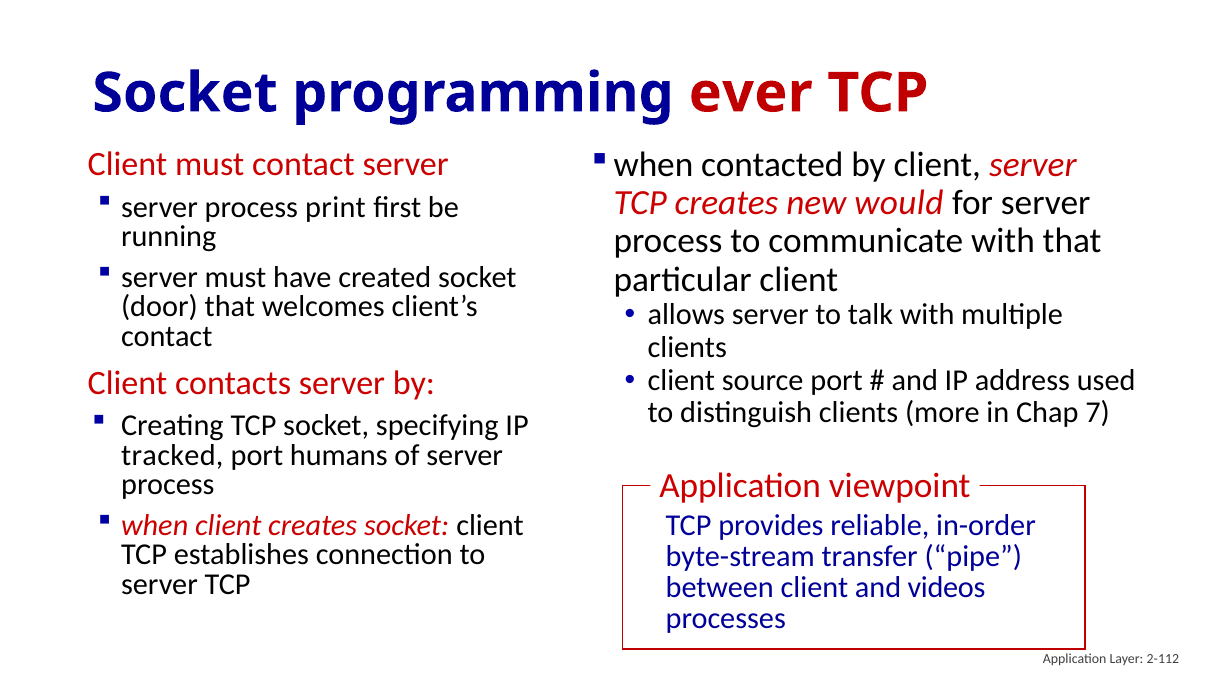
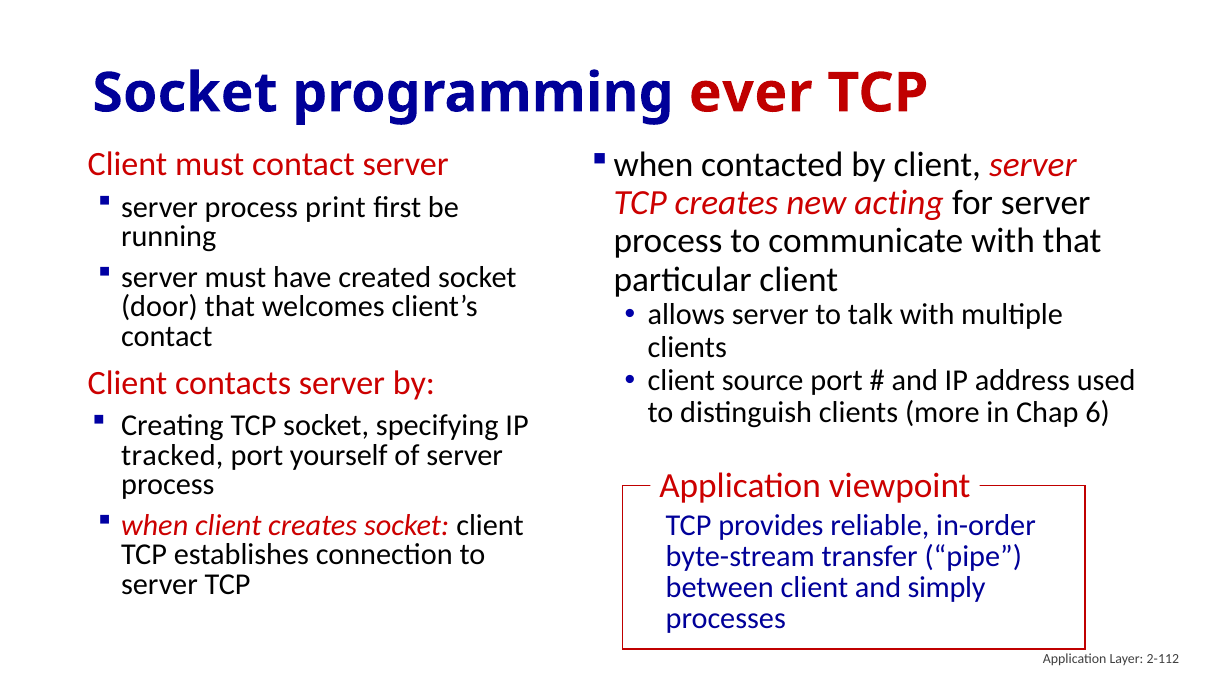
would: would -> acting
7: 7 -> 6
humans: humans -> yourself
videos: videos -> simply
